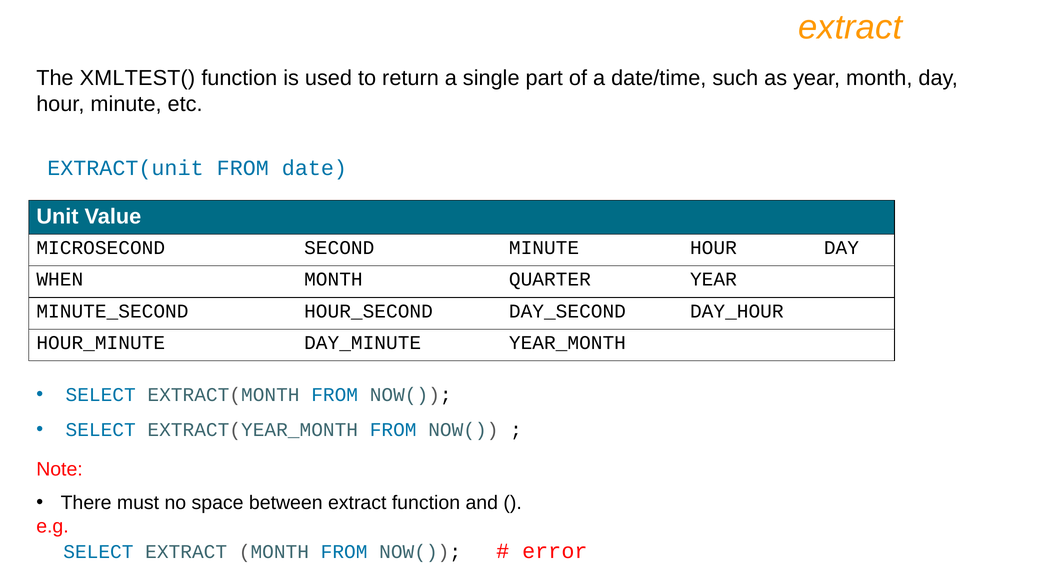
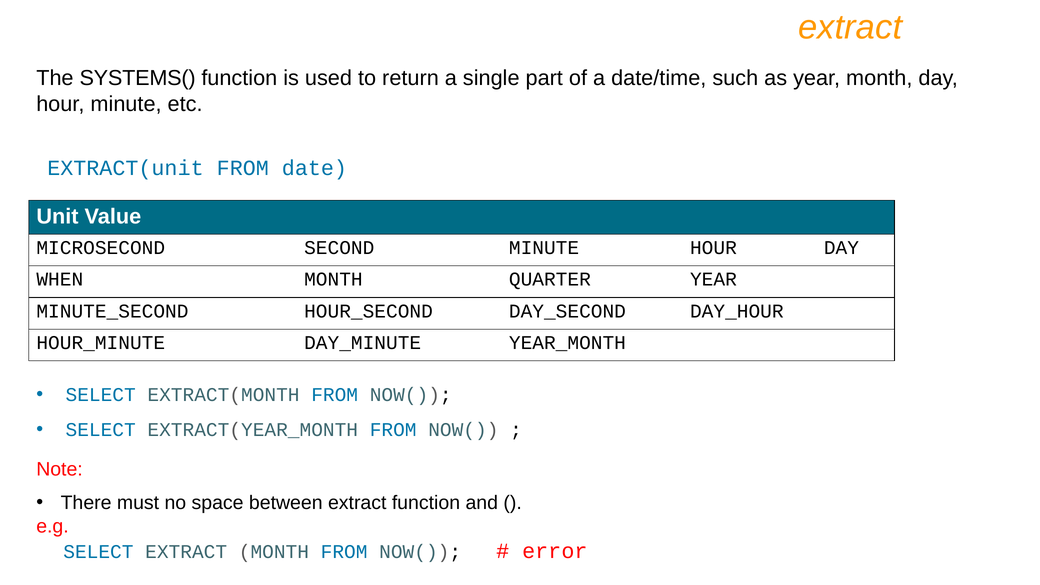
XMLTEST(: XMLTEST( -> SYSTEMS(
